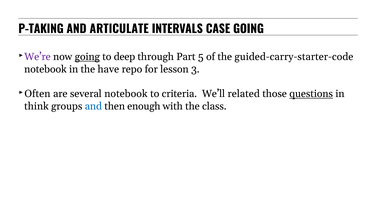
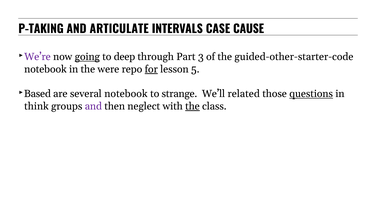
CASE GOING: GOING -> CAUSE
5: 5 -> 3
guided-carry-starter-code: guided-carry-starter-code -> guided-other-starter-code
have: have -> were
for underline: none -> present
3: 3 -> 5
Often: Often -> Based
criteria: criteria -> strange
and at (93, 106) colour: blue -> purple
enough: enough -> neglect
the at (192, 106) underline: none -> present
